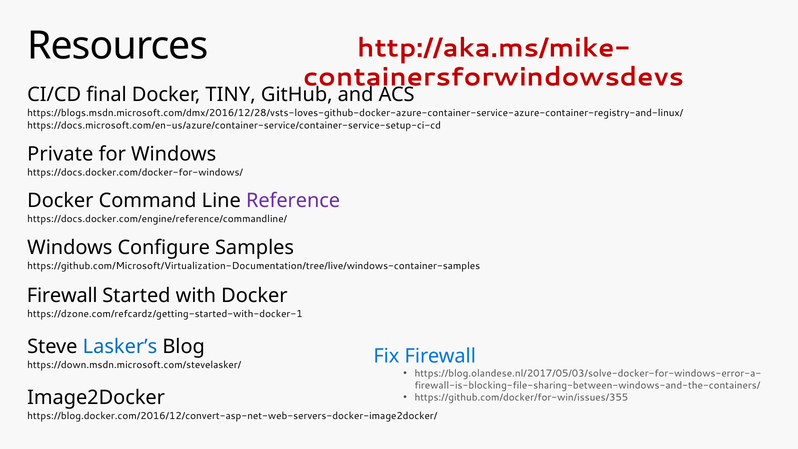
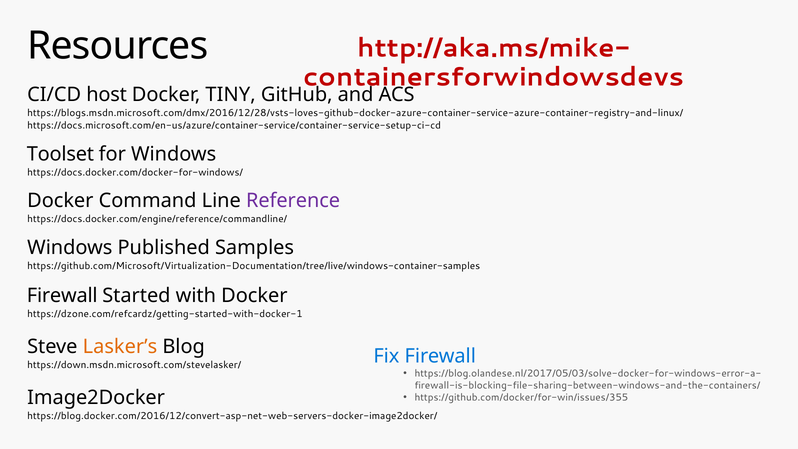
final: final -> host
Private: Private -> Toolset
Configure: Configure -> Published
Lasker’s colour: blue -> orange
